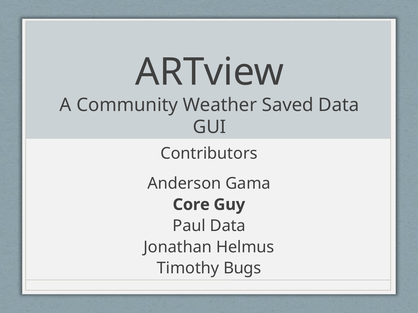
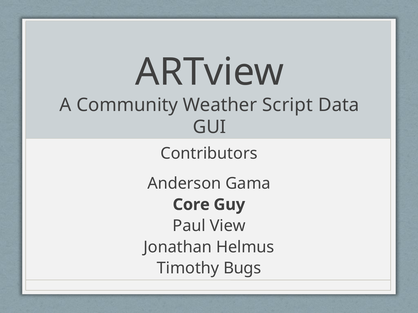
Saved: Saved -> Script
Paul Data: Data -> View
